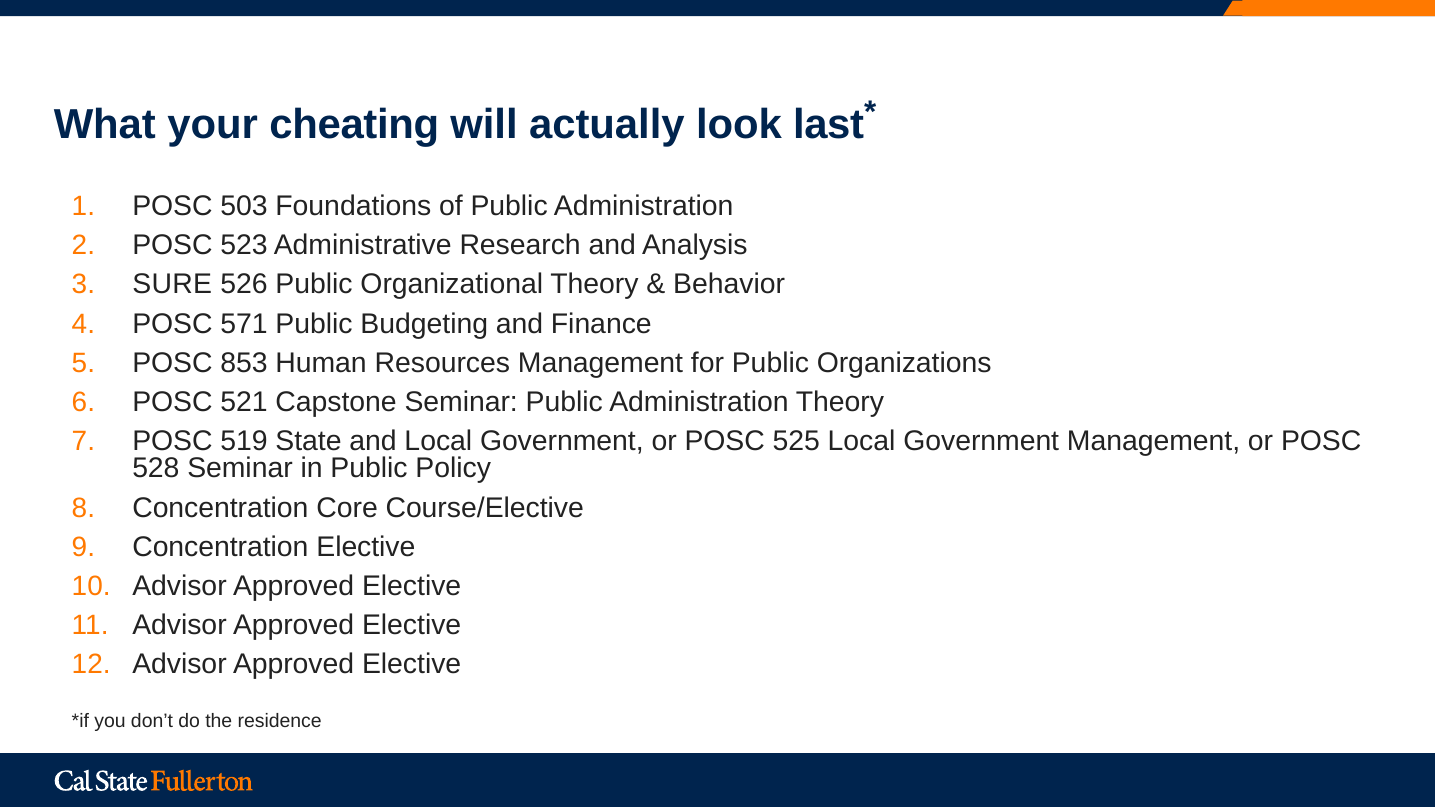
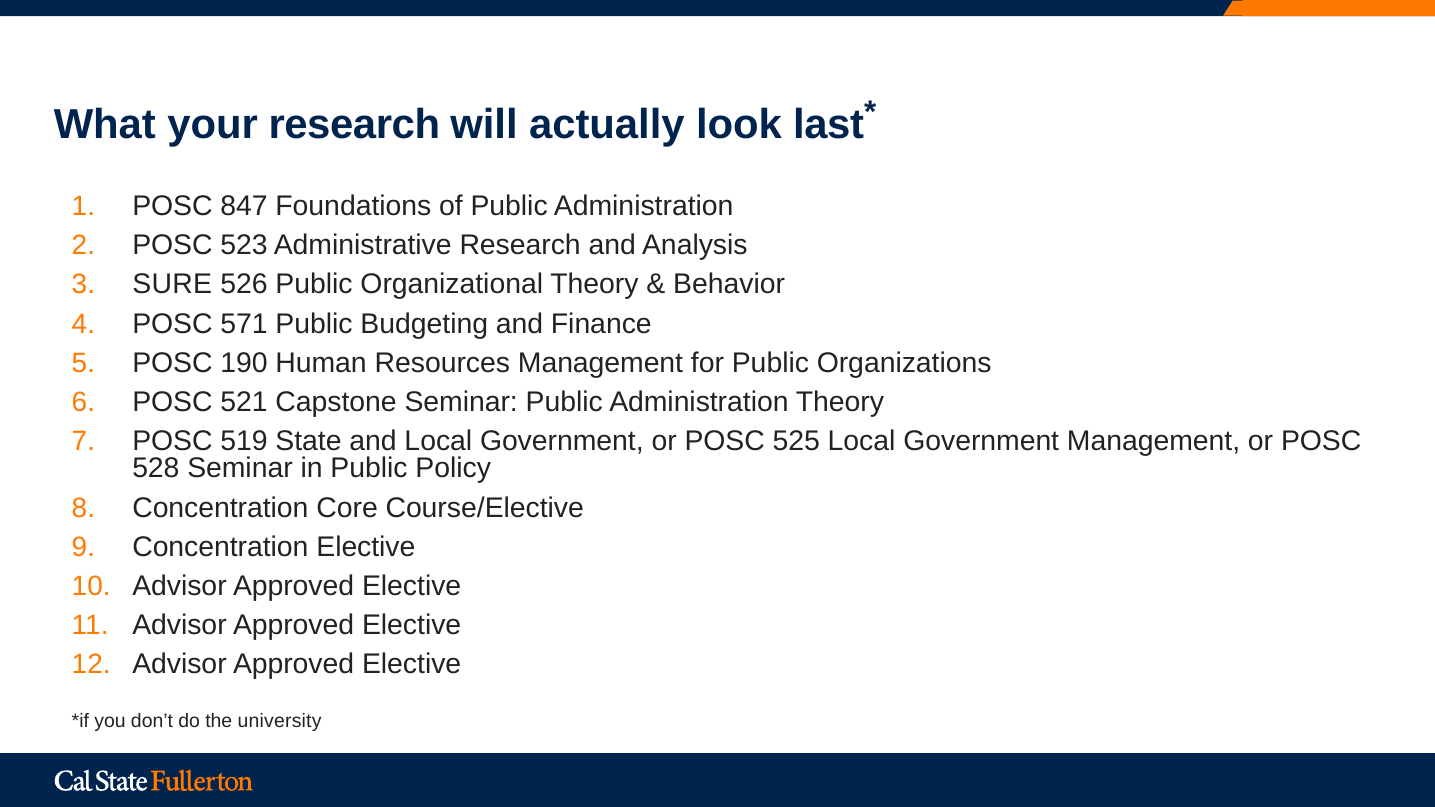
your cheating: cheating -> research
503: 503 -> 847
853: 853 -> 190
residence: residence -> university
